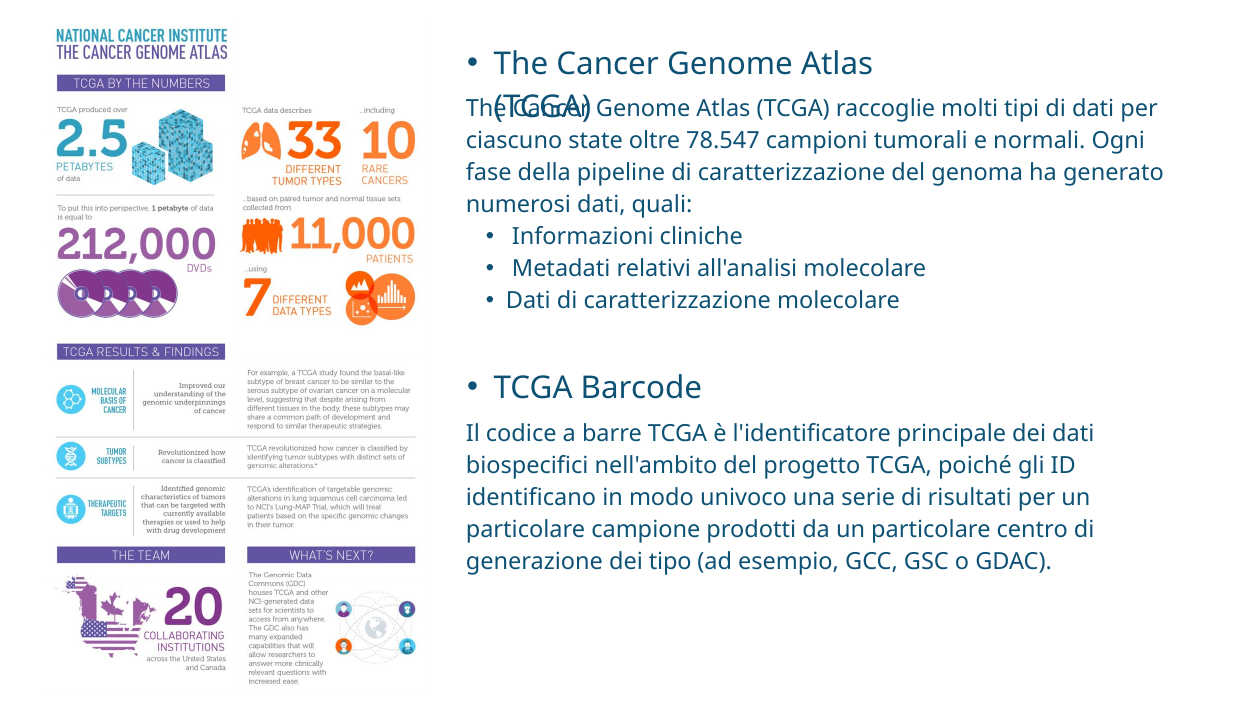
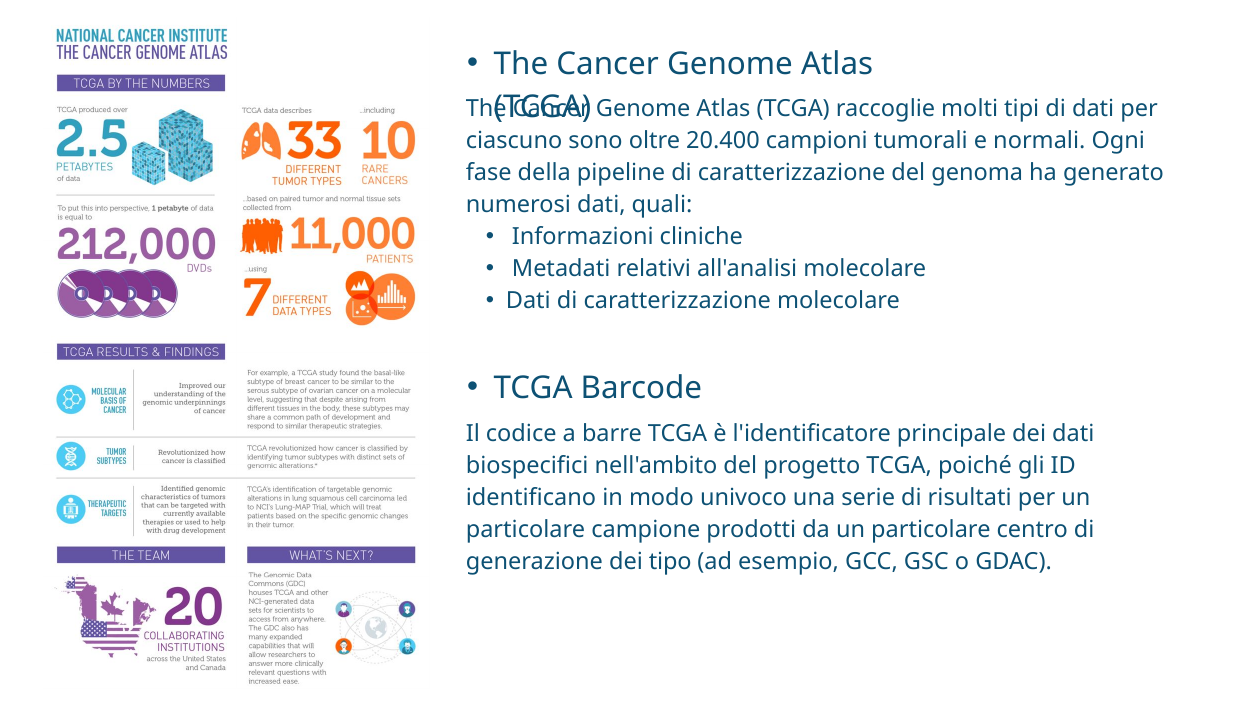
state: state -> sono
78.547: 78.547 -> 20.400
